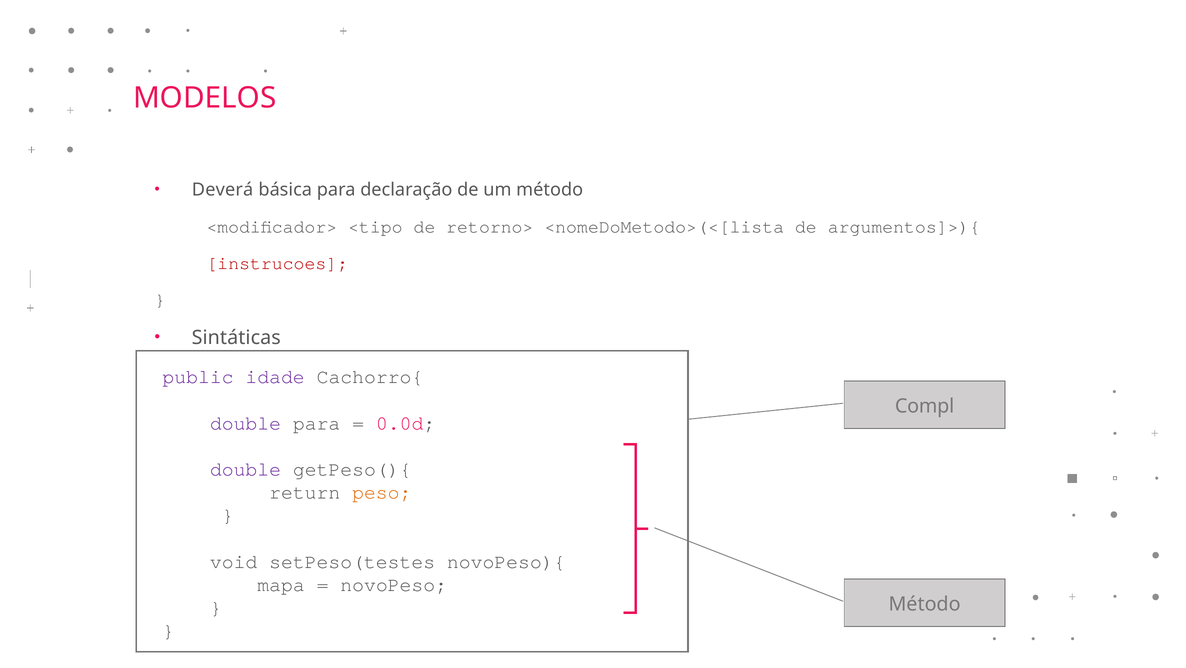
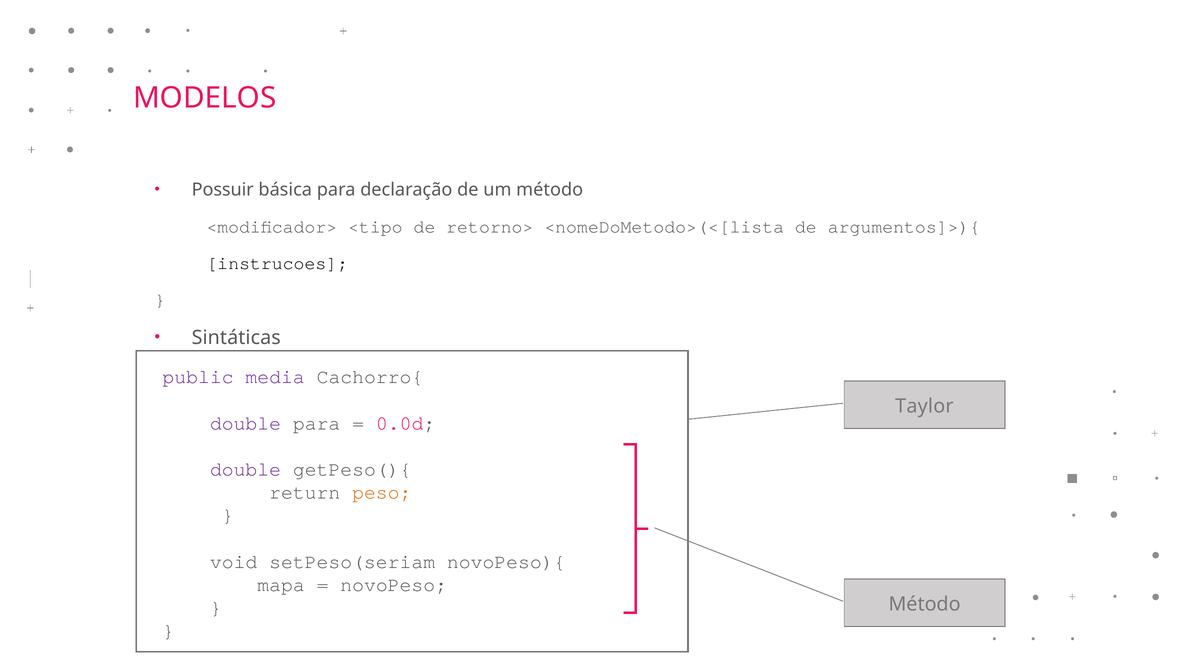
Deverá: Deverá -> Possuir
instrucoes colour: red -> black
idade: idade -> media
Compl: Compl -> Taylor
setPeso(testes: setPeso(testes -> setPeso(seriam
